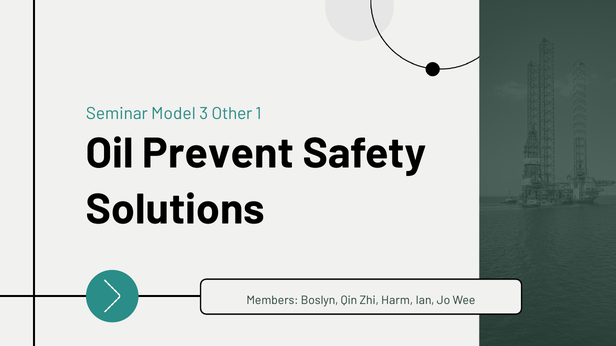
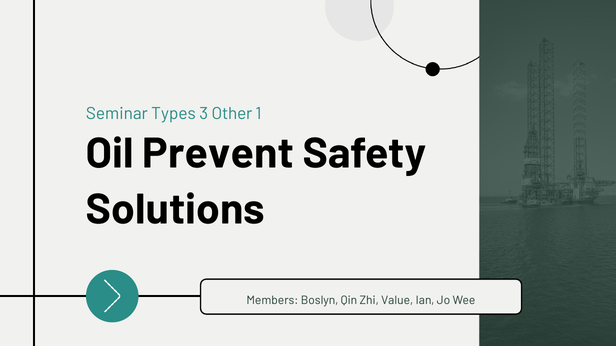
Model: Model -> Types
Harm: Harm -> Value
